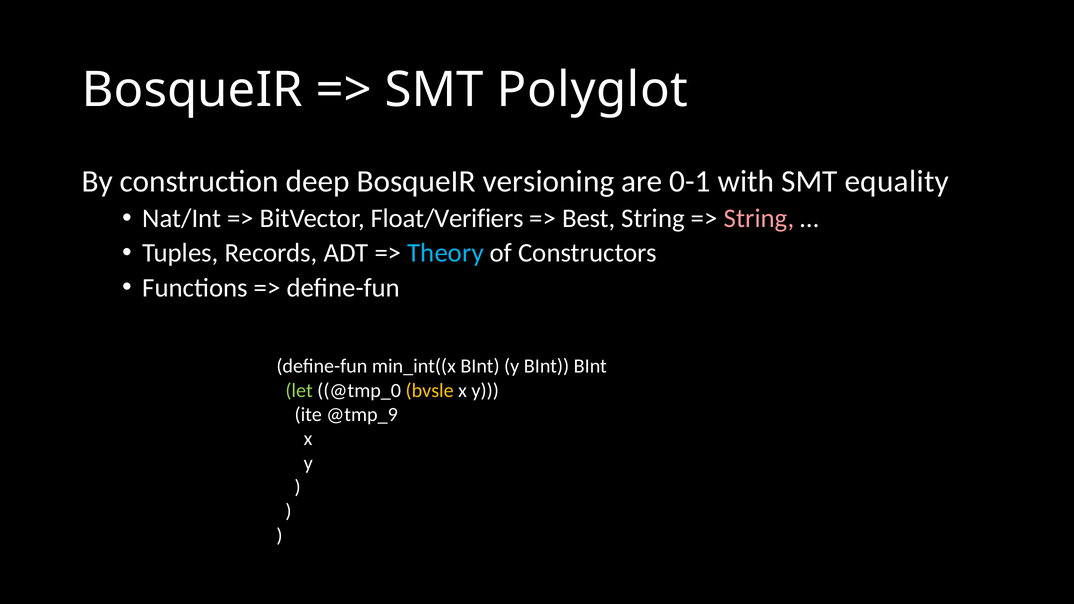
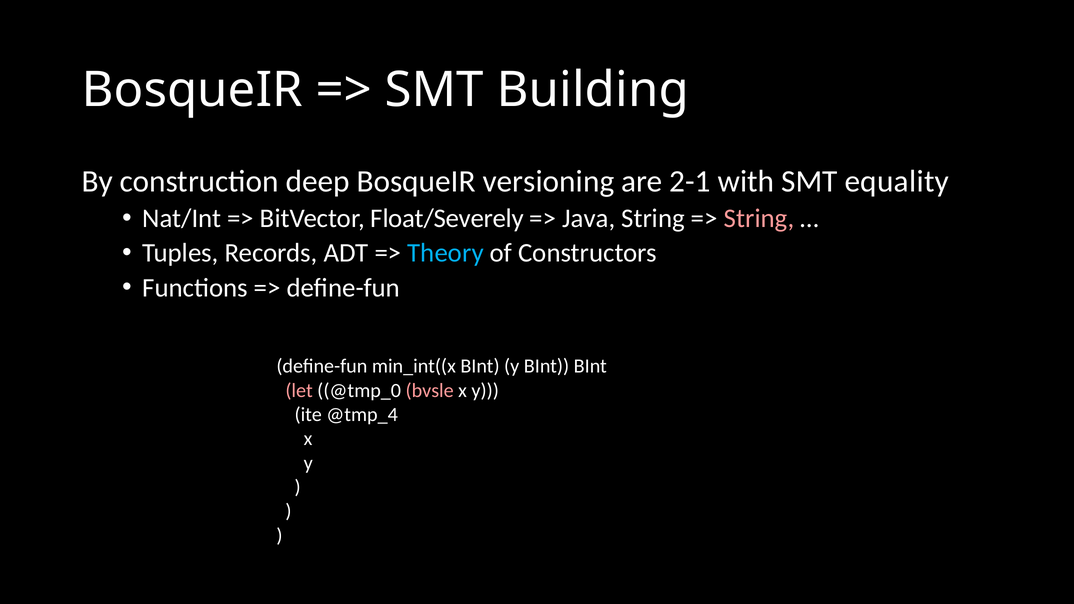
Polyglot: Polyglot -> Building
0-1: 0-1 -> 2-1
Float/Verifiers: Float/Verifiers -> Float/Severely
Best: Best -> Java
let colour: light green -> pink
bvsle colour: yellow -> pink
@tmp_9: @tmp_9 -> @tmp_4
